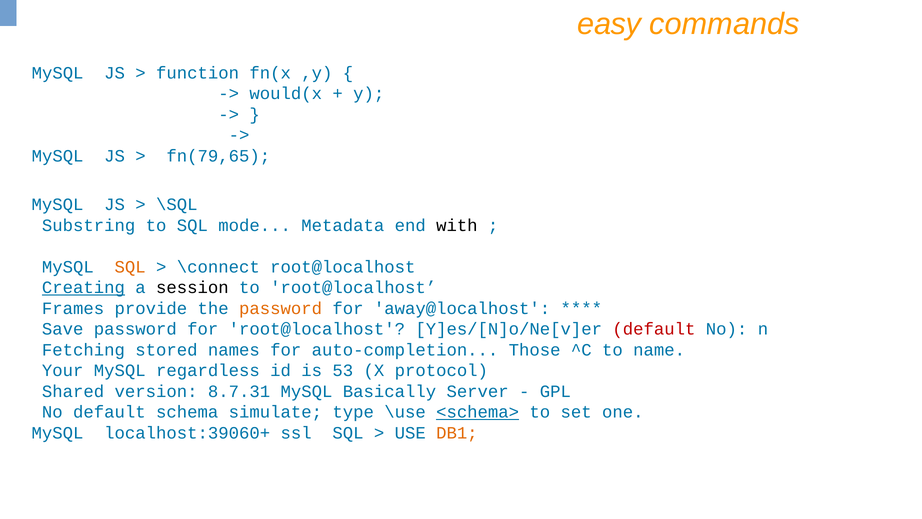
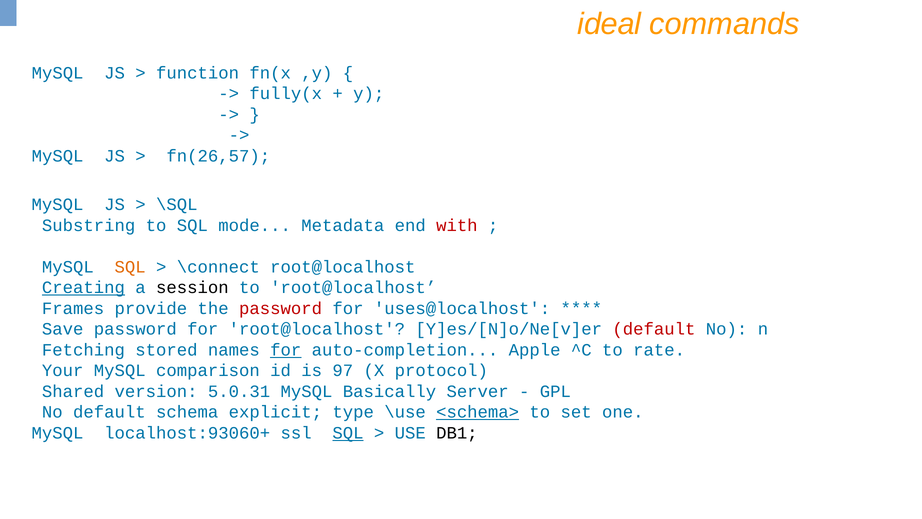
easy: easy -> ideal
would(x: would(x -> fully(x
fn(79,65: fn(79,65 -> fn(26,57
with colour: black -> red
password at (281, 308) colour: orange -> red
away@localhost: away@localhost -> uses@localhost
for at (286, 350) underline: none -> present
Those: Those -> Apple
name: name -> rate
regardless: regardless -> comparison
53: 53 -> 97
8.7.31: 8.7.31 -> 5.0.31
simulate: simulate -> explicit
localhost:39060+: localhost:39060+ -> localhost:93060+
SQL at (348, 433) underline: none -> present
DB1 colour: orange -> black
